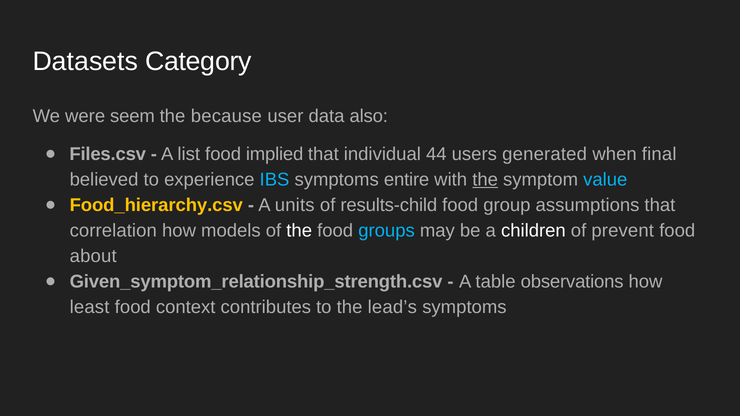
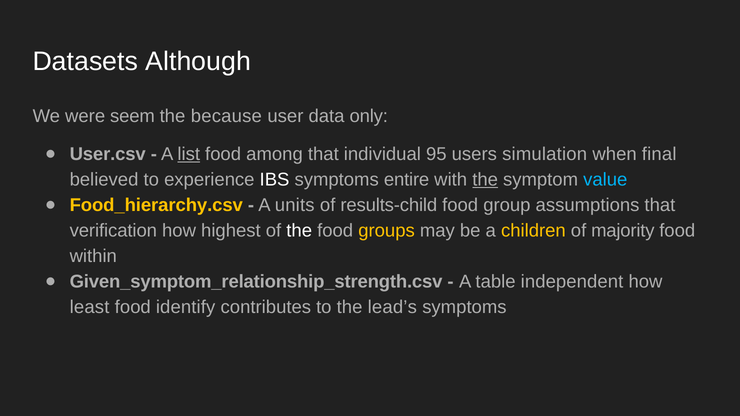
Category: Category -> Although
also: also -> only
Files.csv: Files.csv -> User.csv
list underline: none -> present
implied: implied -> among
44: 44 -> 95
generated: generated -> simulation
IBS colour: light blue -> white
correlation: correlation -> verification
models: models -> highest
groups colour: light blue -> yellow
children colour: white -> yellow
prevent: prevent -> majority
about: about -> within
observations: observations -> independent
context: context -> identify
